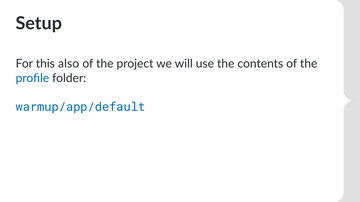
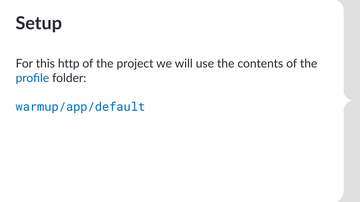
also: also -> http
